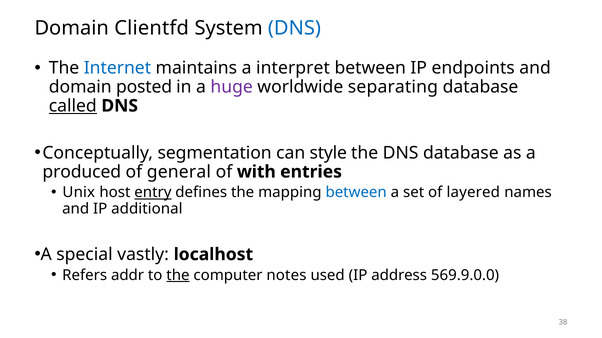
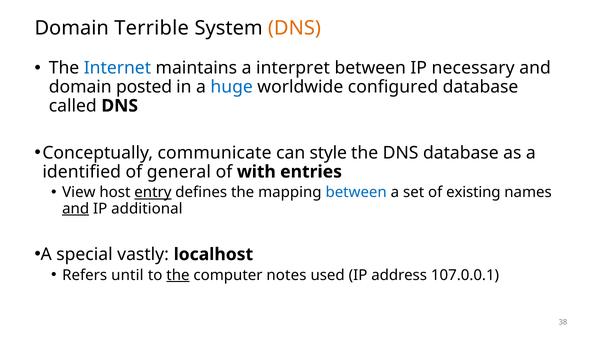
Clientfd: Clientfd -> Terrible
DNS at (294, 28) colour: blue -> orange
endpoints: endpoints -> necessary
huge colour: purple -> blue
separating: separating -> configured
called underline: present -> none
segmentation: segmentation -> communicate
produced: produced -> identified
Unix: Unix -> View
layered: layered -> existing
and at (76, 209) underline: none -> present
addr: addr -> until
569.9.0.0: 569.9.0.0 -> 107.0.0.1
